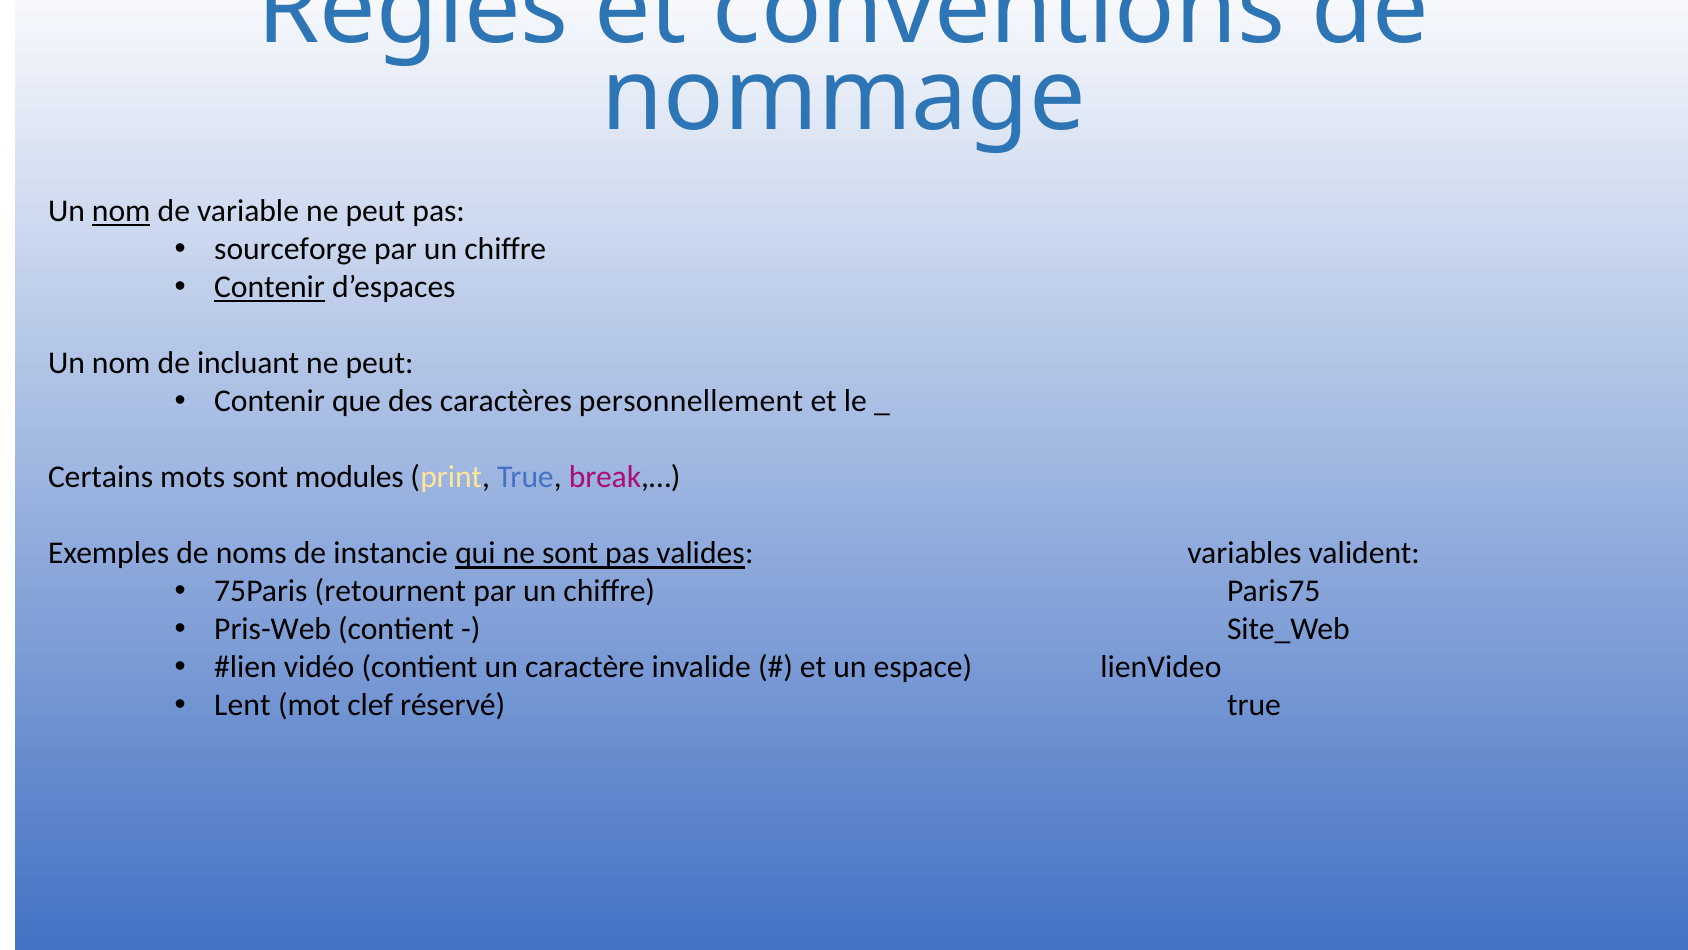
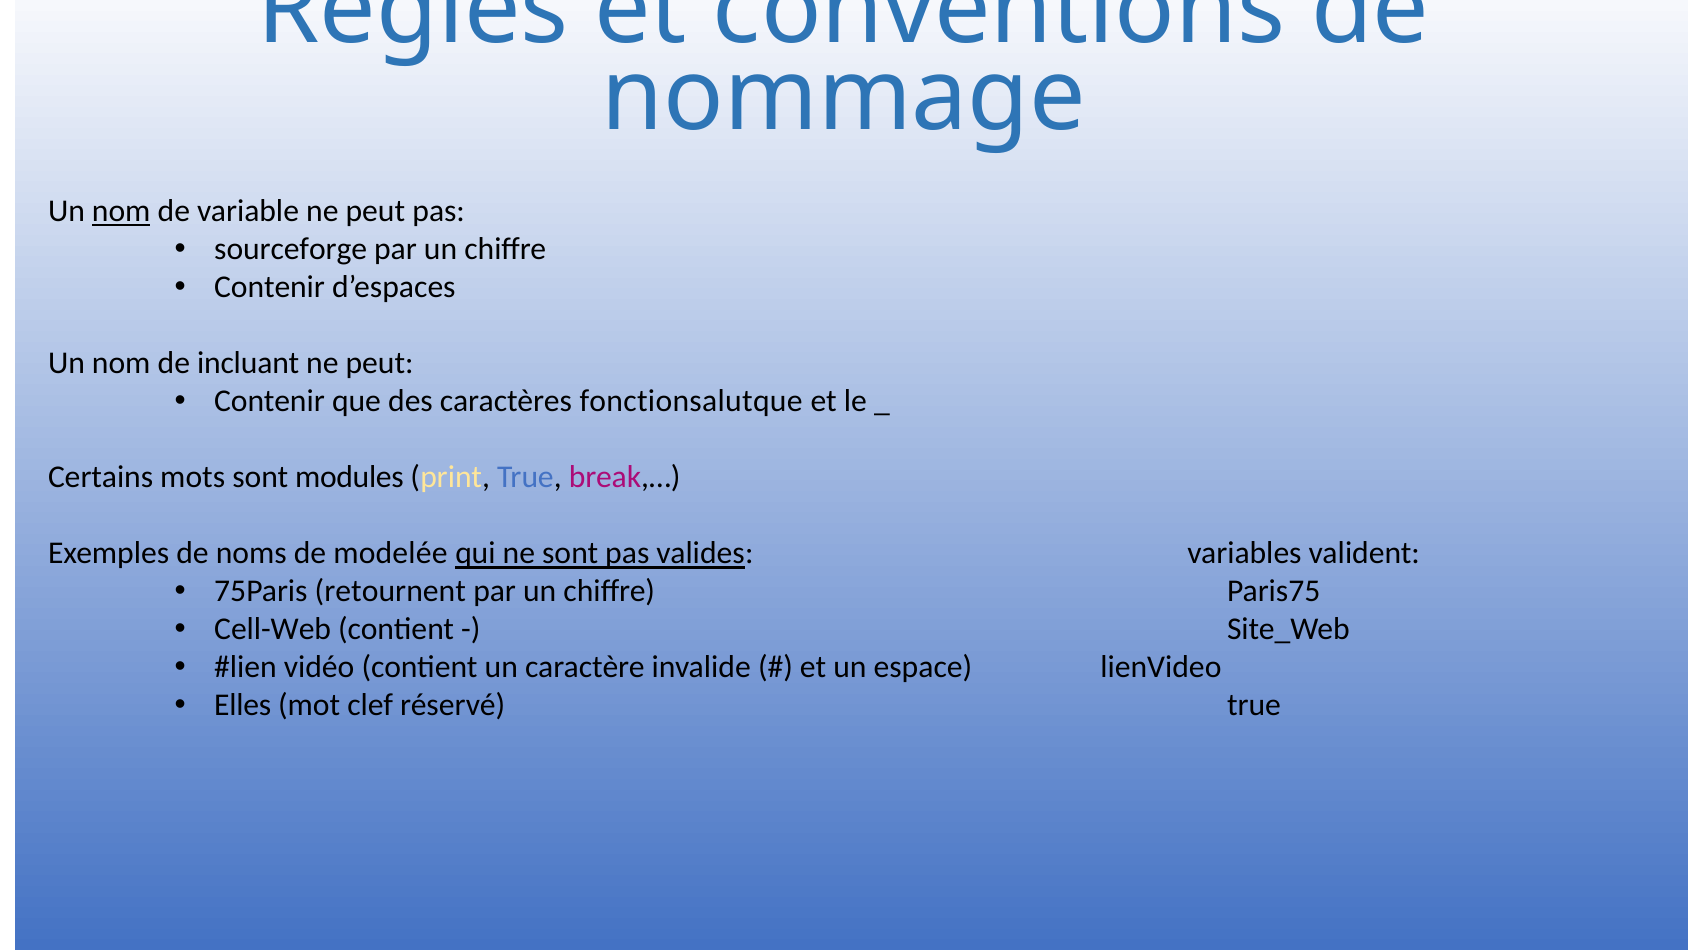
Contenir at (270, 287) underline: present -> none
personnellement: personnellement -> fonctionsalutque
instancie: instancie -> modelée
Pris-Web: Pris-Web -> Cell-Web
Lent: Lent -> Elles
